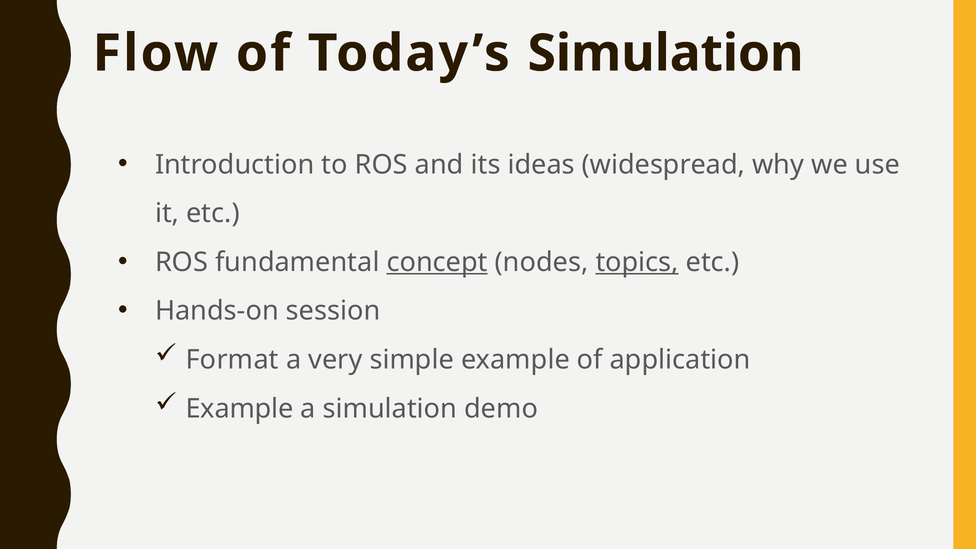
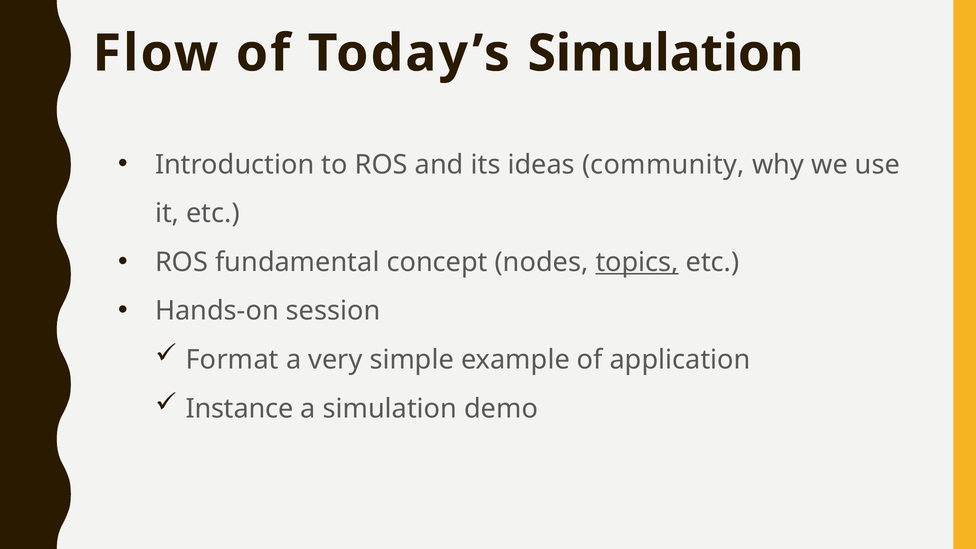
widespread: widespread -> community
concept underline: present -> none
Example at (239, 409): Example -> Instance
